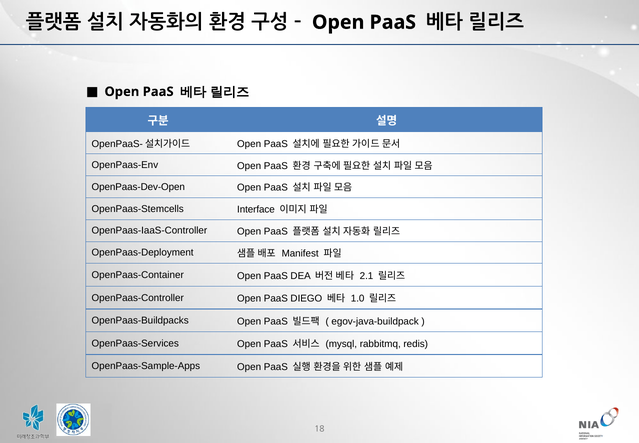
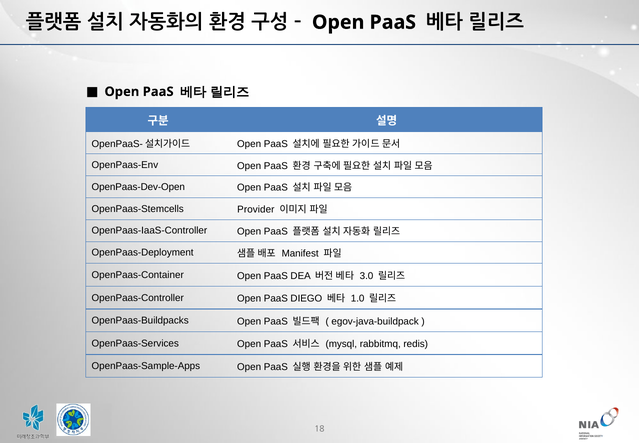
Interface: Interface -> Provider
2.1: 2.1 -> 3.0
